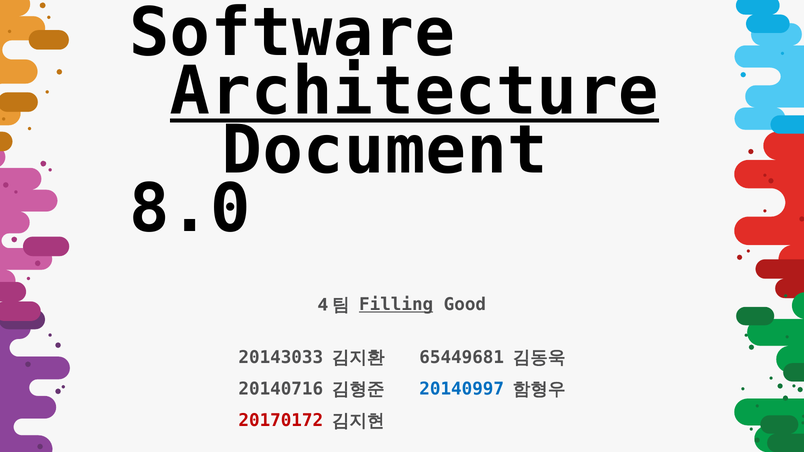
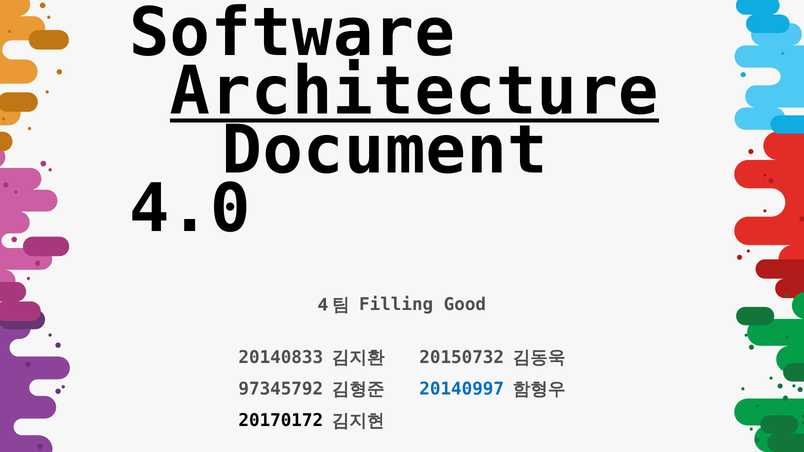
8.0: 8.0 -> 4.0
Filling underline: present -> none
20143033: 20143033 -> 20140833
65449681: 65449681 -> 20150732
20140716: 20140716 -> 97345792
20170172 colour: red -> black
